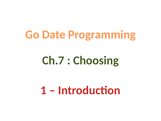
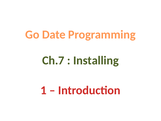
Choosing: Choosing -> Installing
